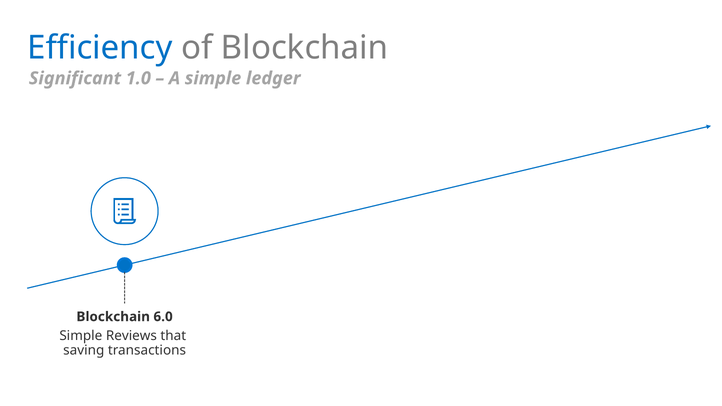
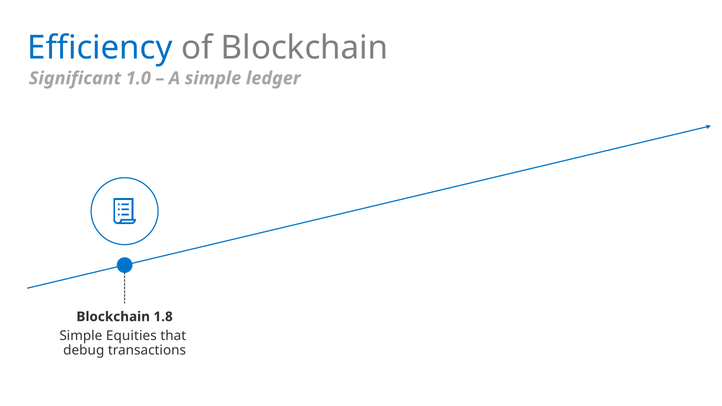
6.0: 6.0 -> 1.8
Reviews: Reviews -> Equities
saving: saving -> debug
